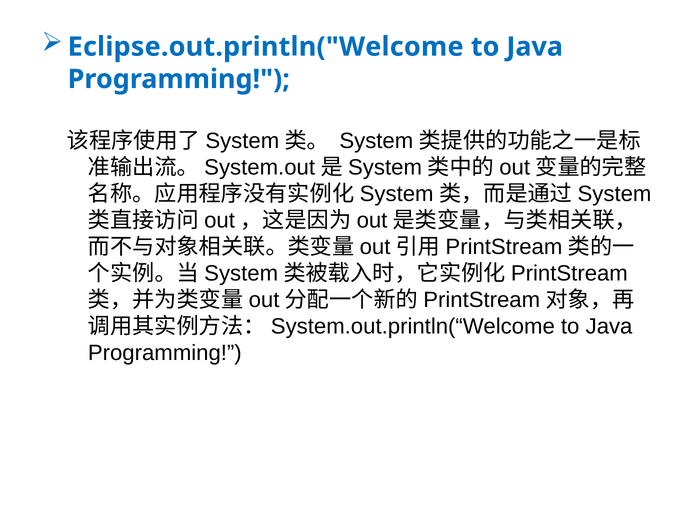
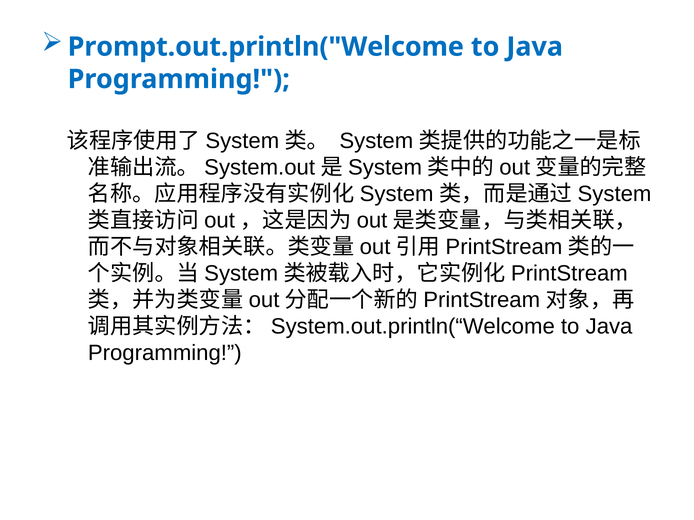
Eclipse.out.println("Welcome: Eclipse.out.println("Welcome -> Prompt.out.println("Welcome
